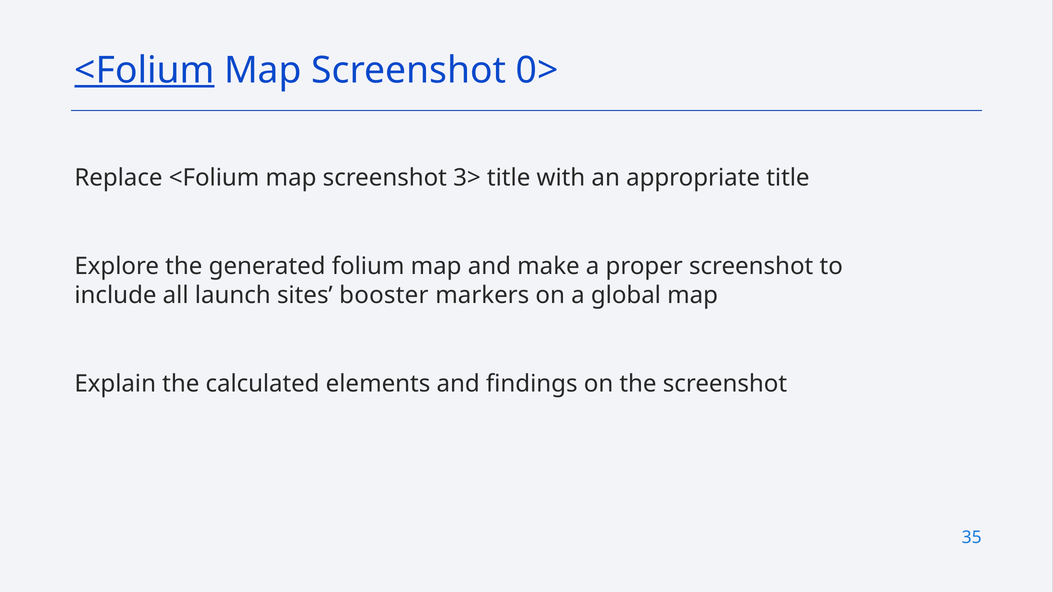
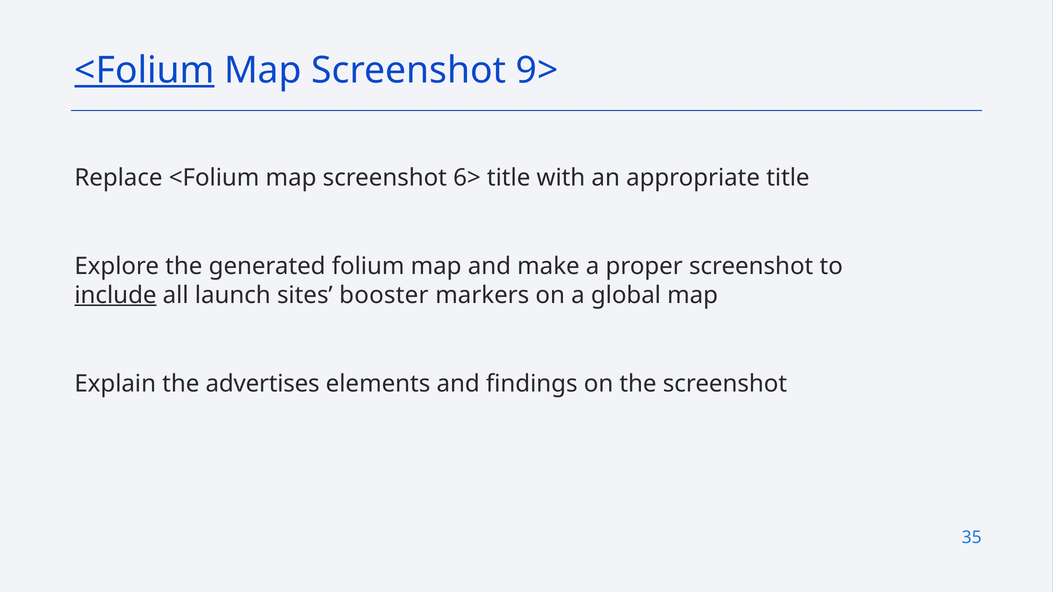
0>: 0> -> 9>
3>: 3> -> 6>
include underline: none -> present
calculated: calculated -> advertises
